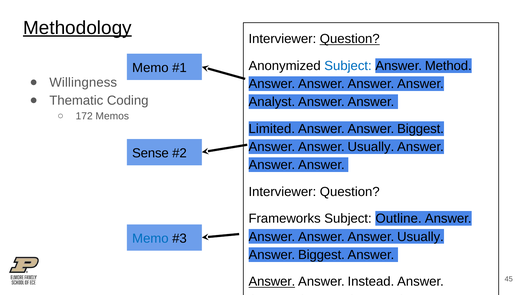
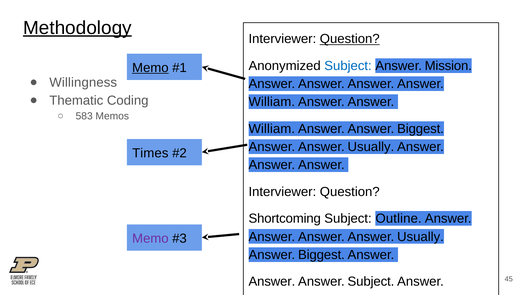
Method: Method -> Mission
Memo at (150, 68) underline: none -> present
Analyst at (272, 102): Analyst -> William
172: 172 -> 583
Limited at (272, 129): Limited -> William
Sense: Sense -> Times
Frameworks: Frameworks -> Shortcoming
Memo at (150, 239) colour: blue -> purple
Answer at (272, 282) underline: present -> none
Answer Instead: Instead -> Subject
